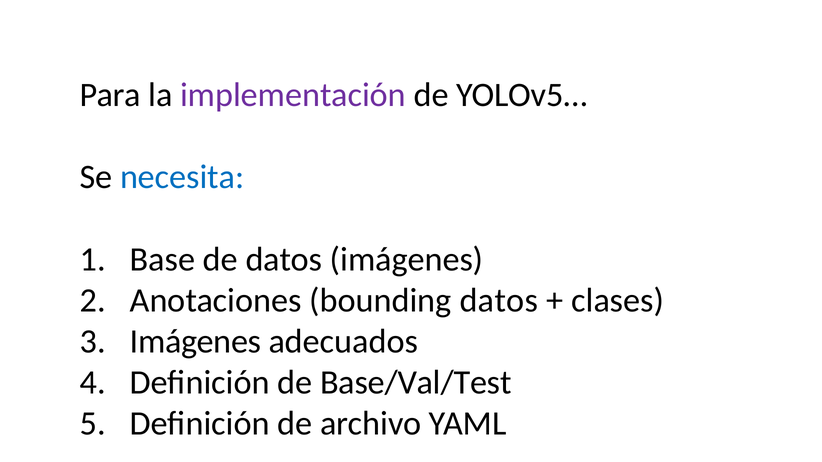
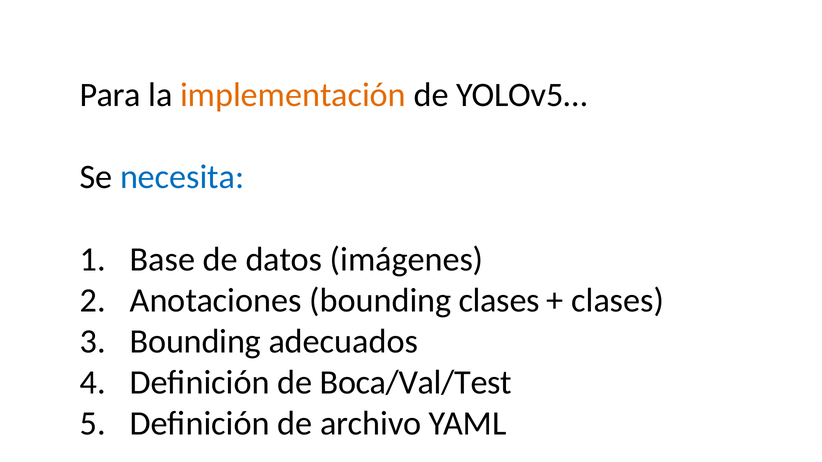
implementación colour: purple -> orange
bounding datos: datos -> clases
Imágenes at (195, 342): Imágenes -> Bounding
Base/Val/Test: Base/Val/Test -> Boca/Val/Test
